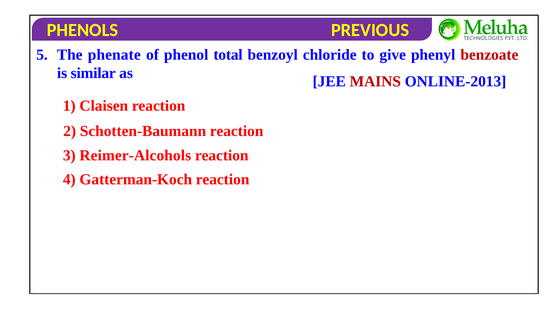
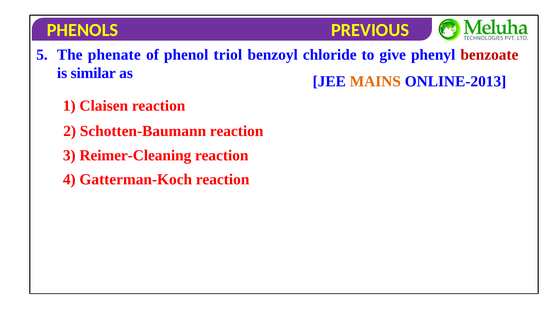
total: total -> triol
MAINS colour: red -> orange
Reimer-Alcohols: Reimer-Alcohols -> Reimer-Cleaning
